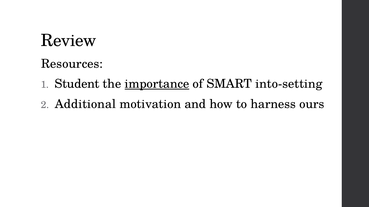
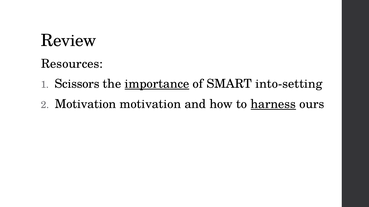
Student: Student -> Scissors
Additional at (85, 104): Additional -> Motivation
harness underline: none -> present
